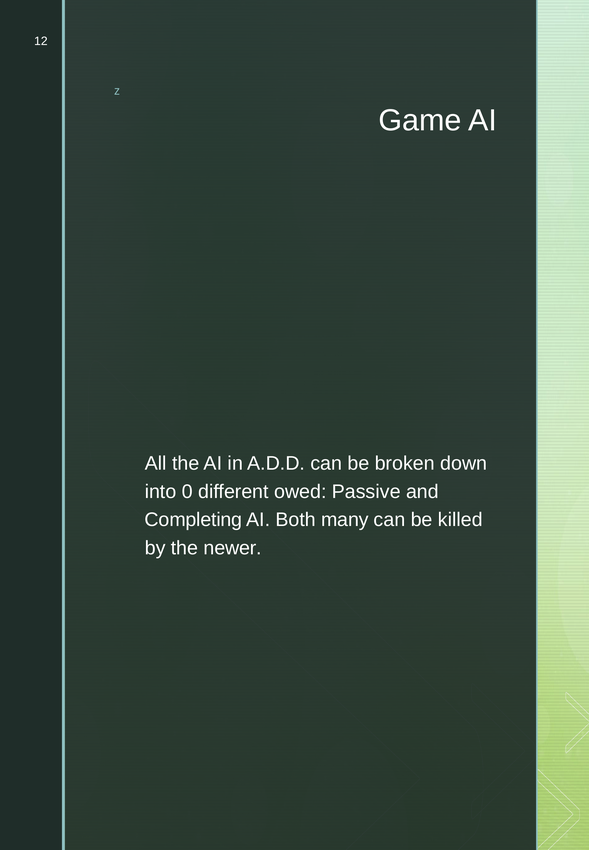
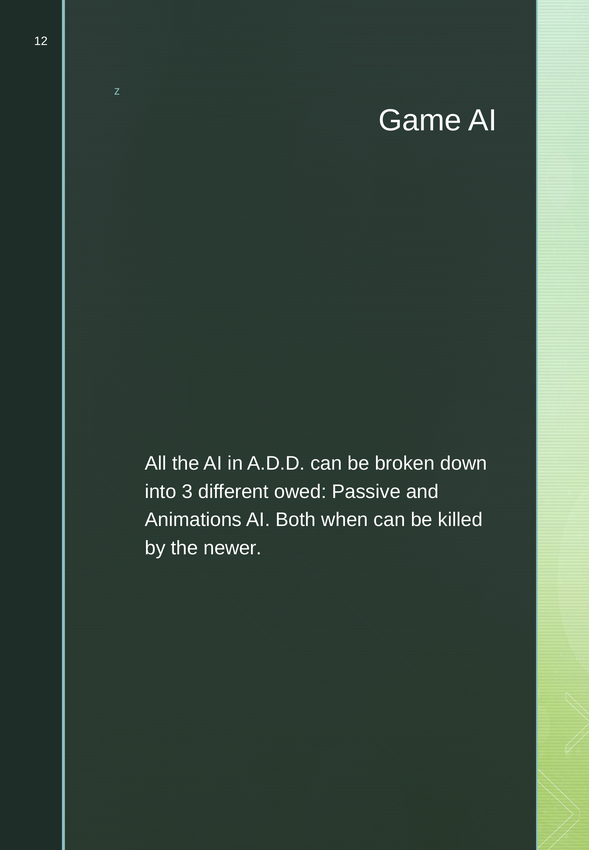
0: 0 -> 3
Completing: Completing -> Animations
many: many -> when
